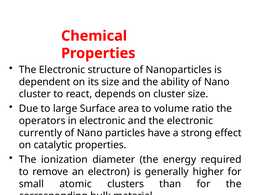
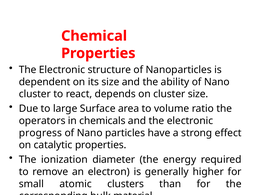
in electronic: electronic -> chemicals
currently: currently -> progress
